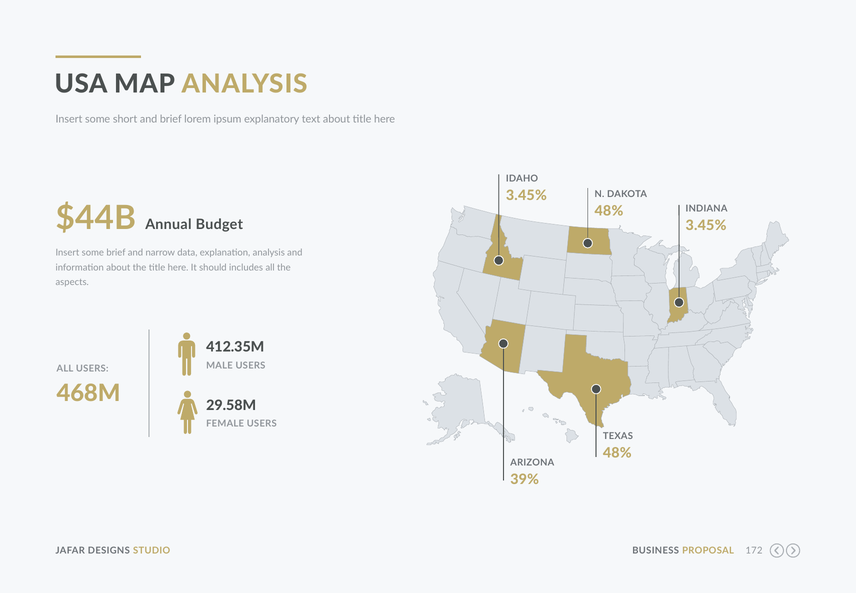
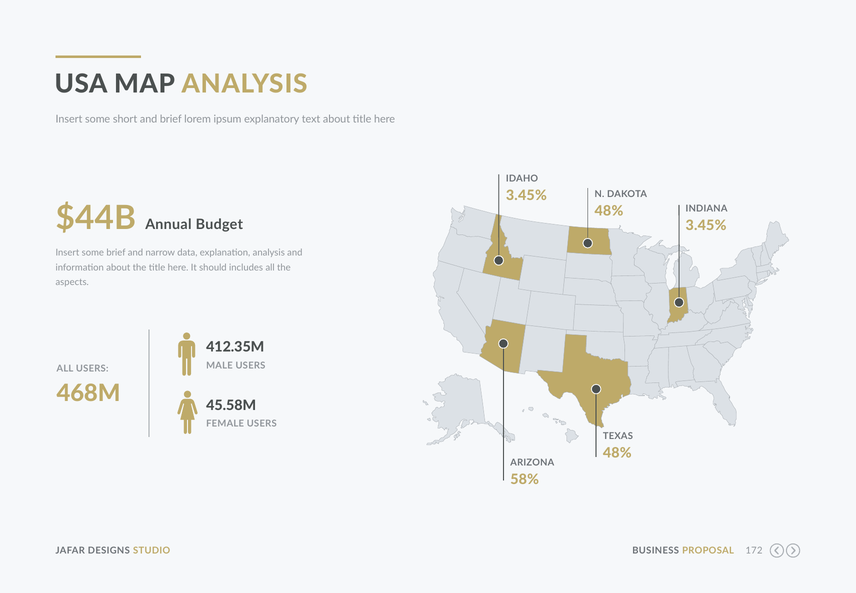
29.58M: 29.58M -> 45.58M
39%: 39% -> 58%
